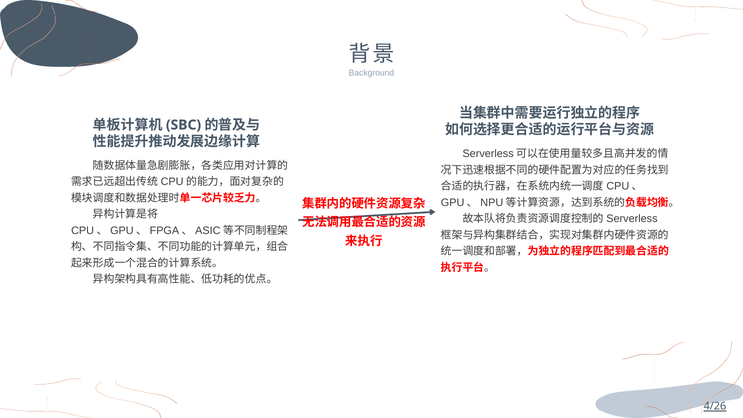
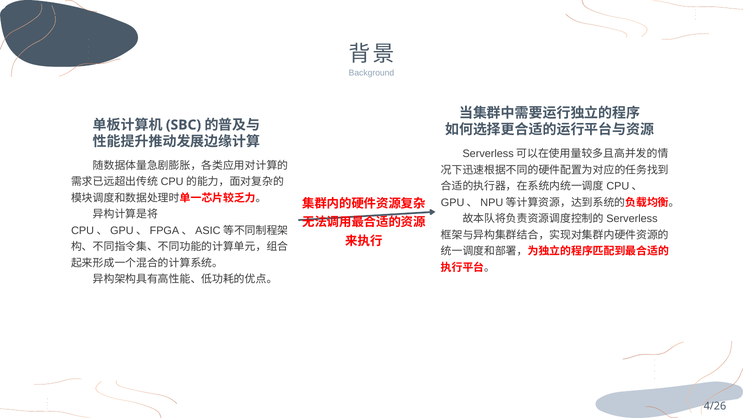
4/26 underline: present -> none
